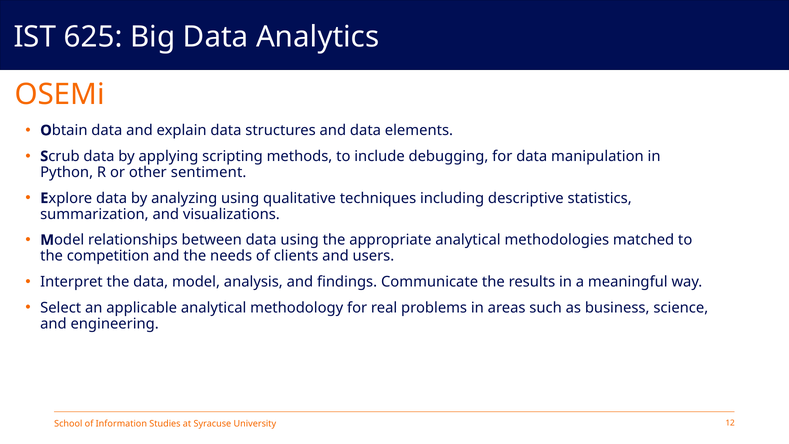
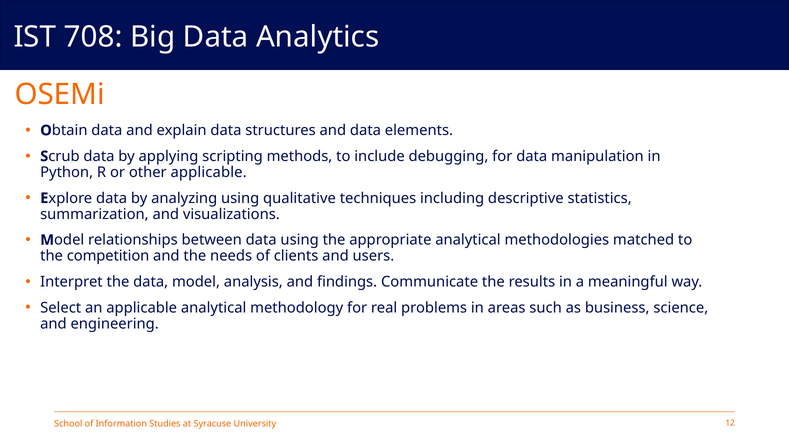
625: 625 -> 708
other sentiment: sentiment -> applicable
